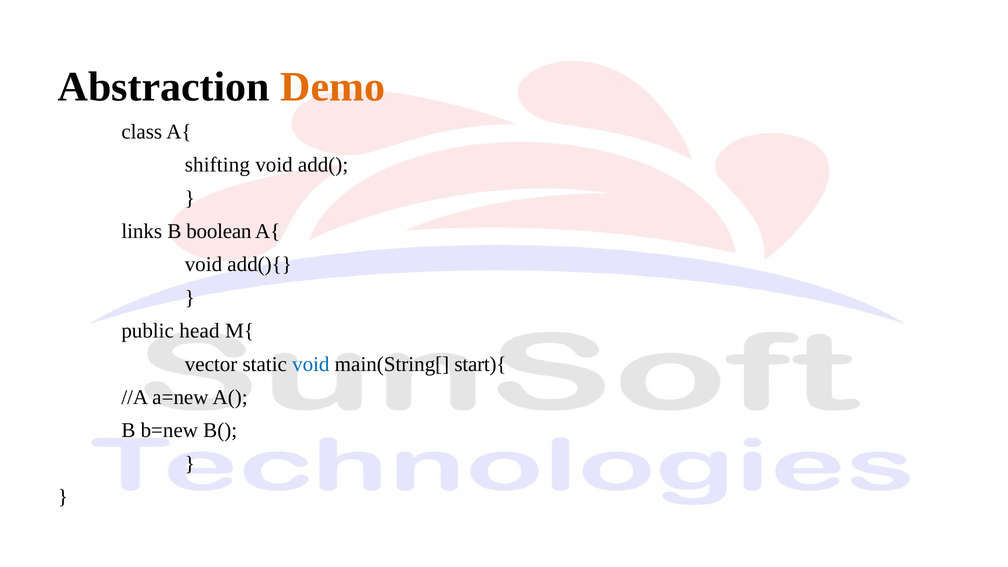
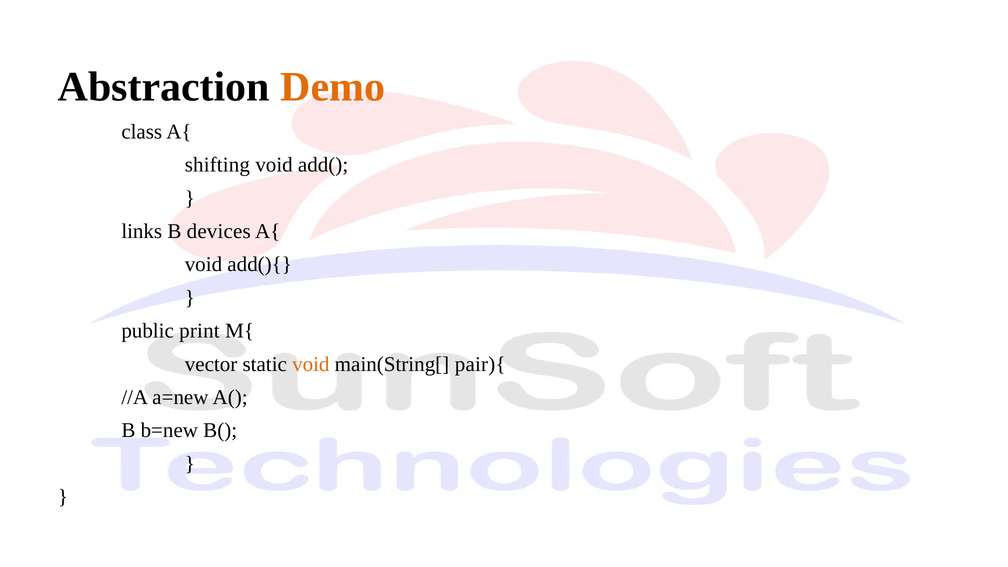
boolean: boolean -> devices
head: head -> print
void at (311, 364) colour: blue -> orange
start){: start){ -> pair){
